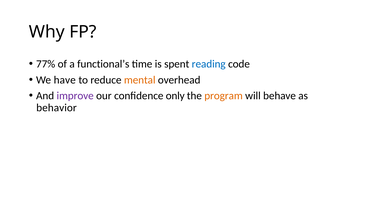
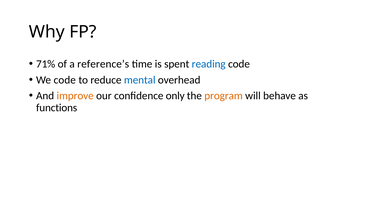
77%: 77% -> 71%
functional’s: functional’s -> reference’s
We have: have -> code
mental colour: orange -> blue
improve colour: purple -> orange
behavior: behavior -> functions
